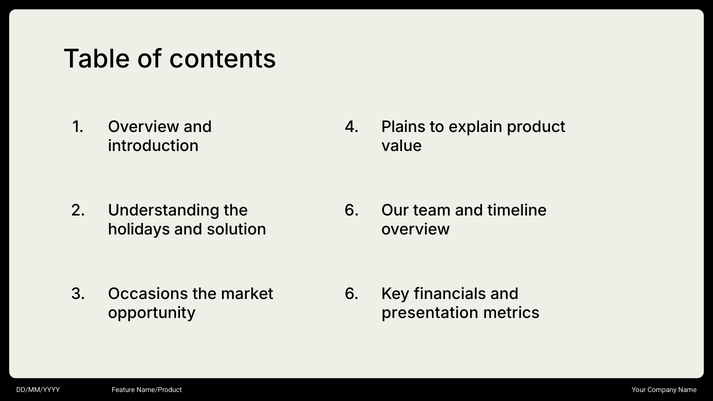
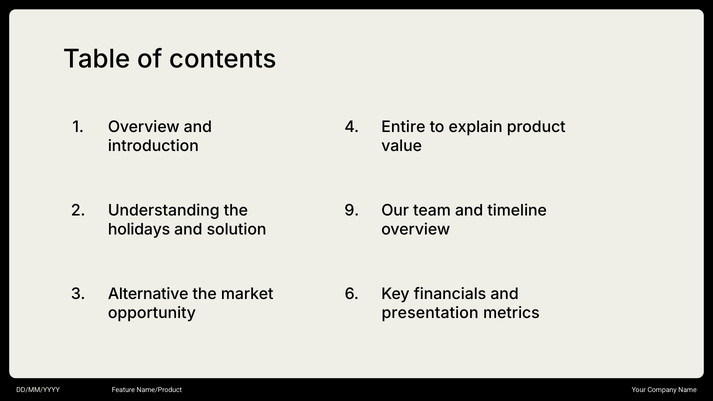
Plains: Plains -> Entire
2 6: 6 -> 9
Occasions: Occasions -> Alternative
